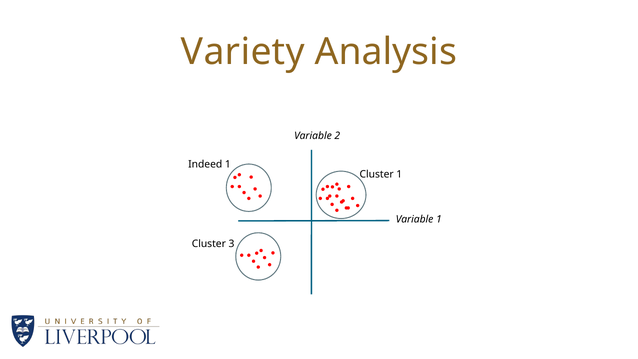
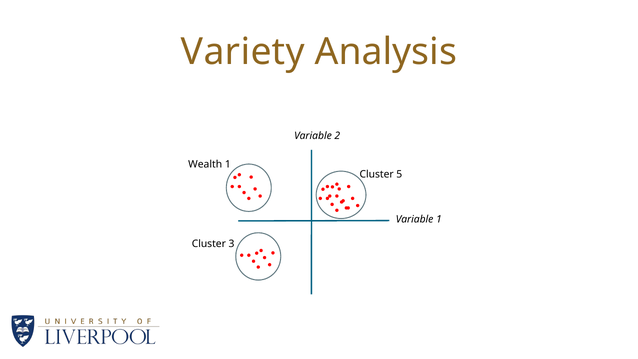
Indeed: Indeed -> Wealth
Cluster 1: 1 -> 5
